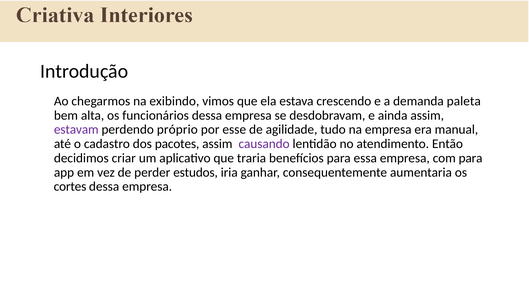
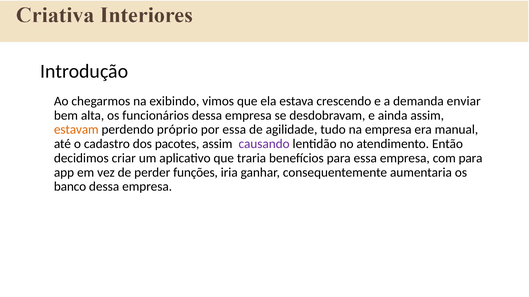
paleta: paleta -> enviar
estavam colour: purple -> orange
por esse: esse -> essa
estudos: estudos -> funções
cortes: cortes -> banco
